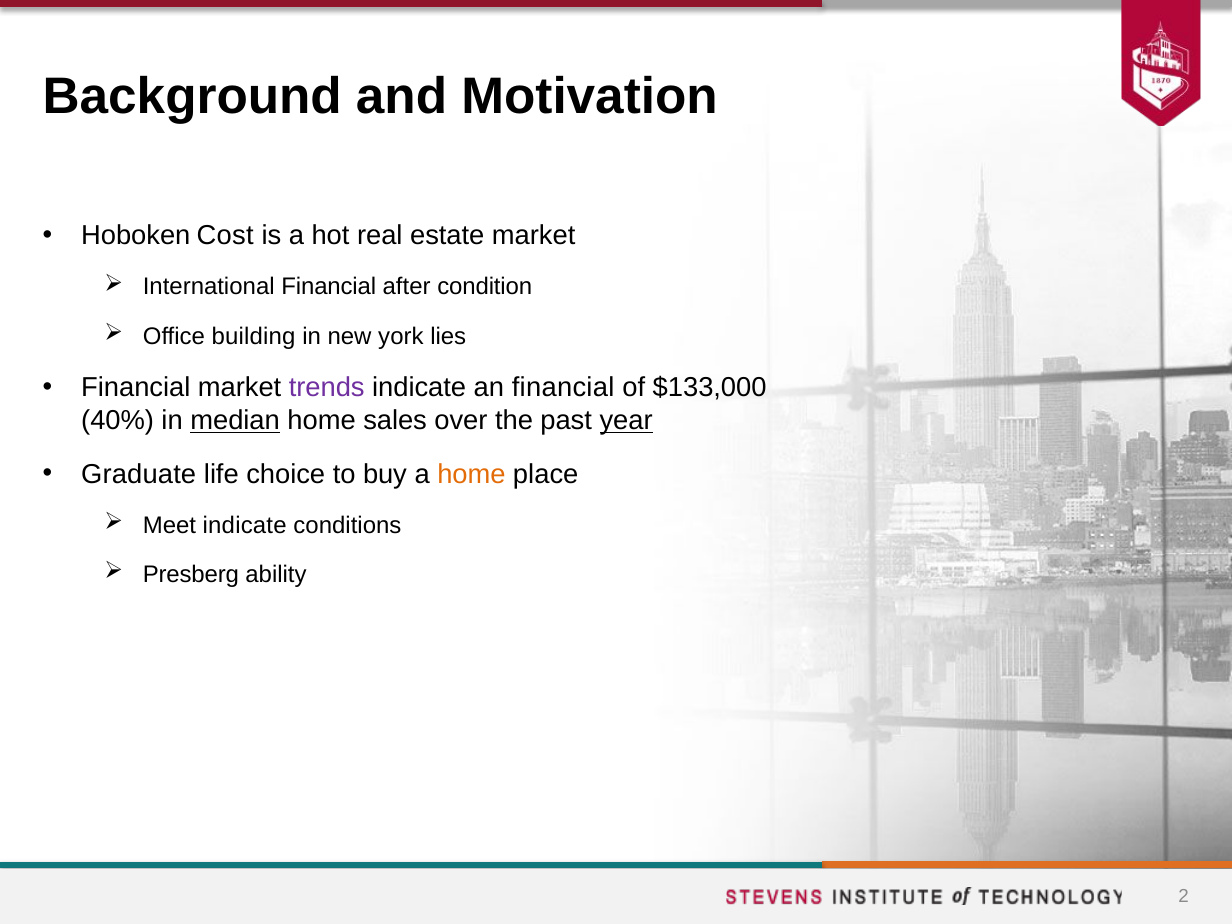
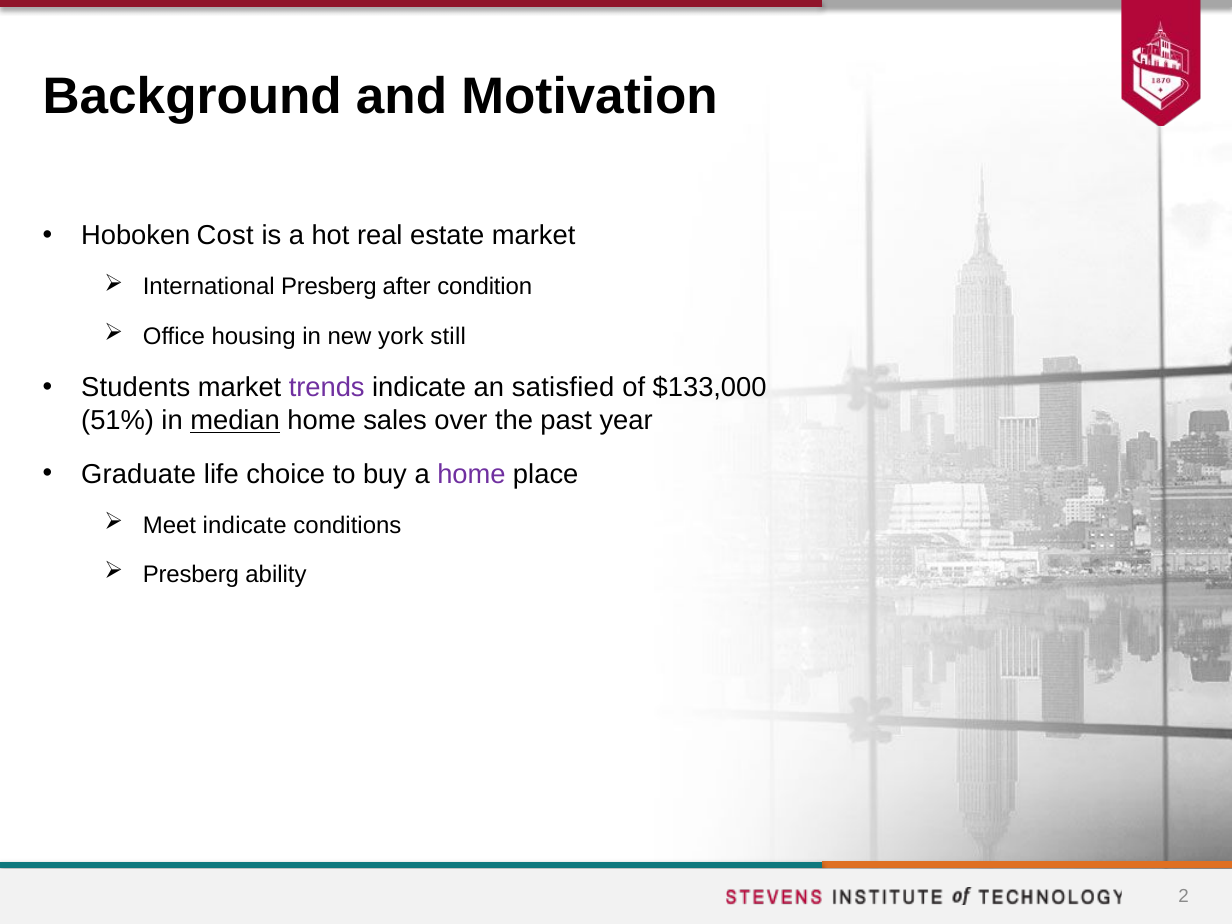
International Financial: Financial -> Presberg
building: building -> housing
lies: lies -> still
Financial at (136, 388): Financial -> Students
an financial: financial -> satisfied
40%: 40% -> 51%
year underline: present -> none
home at (471, 474) colour: orange -> purple
